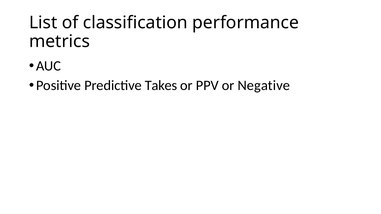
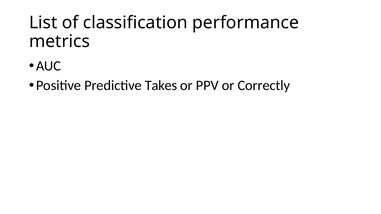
Negative: Negative -> Correctly
